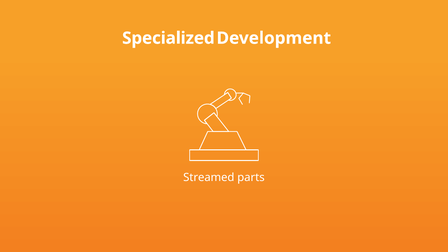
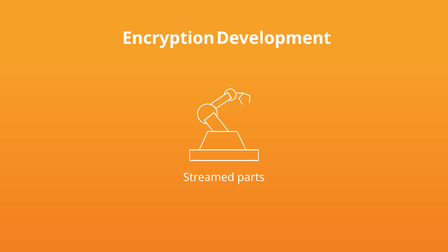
Specialized: Specialized -> Encryption
